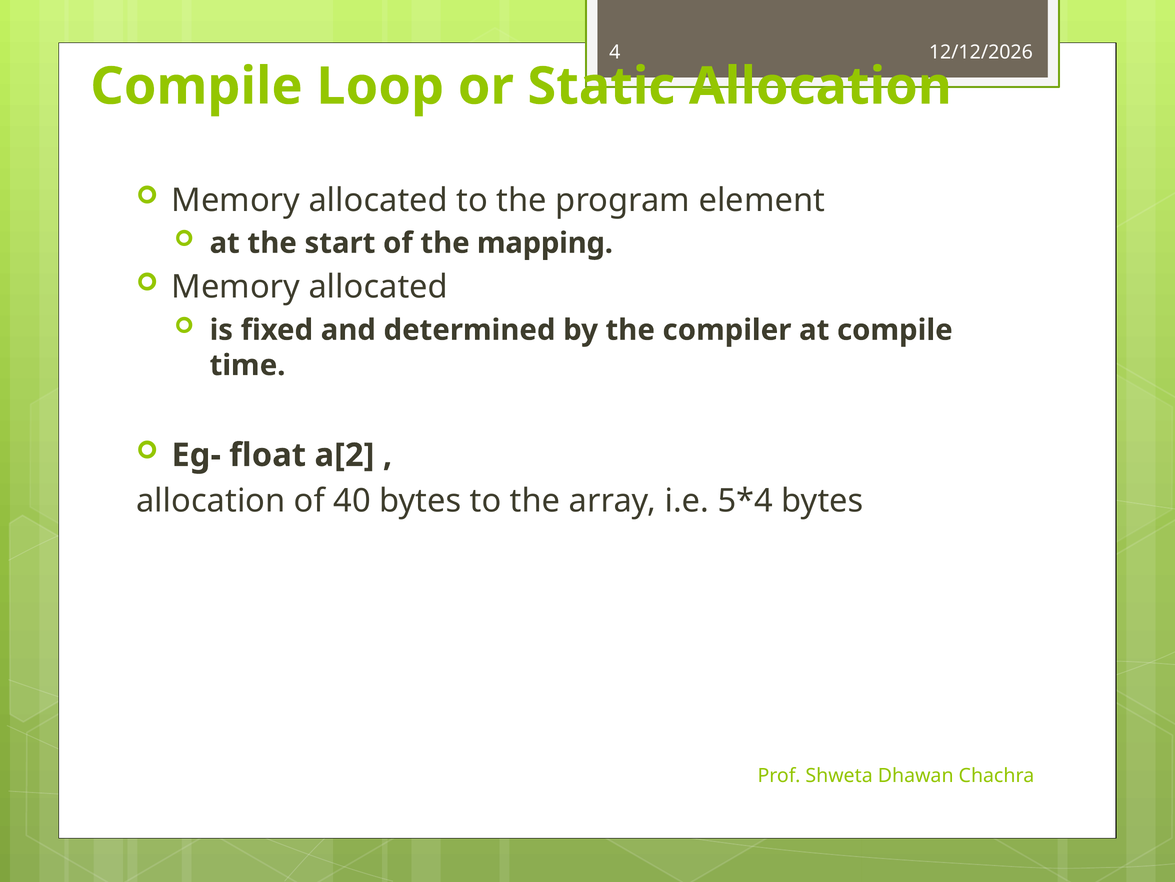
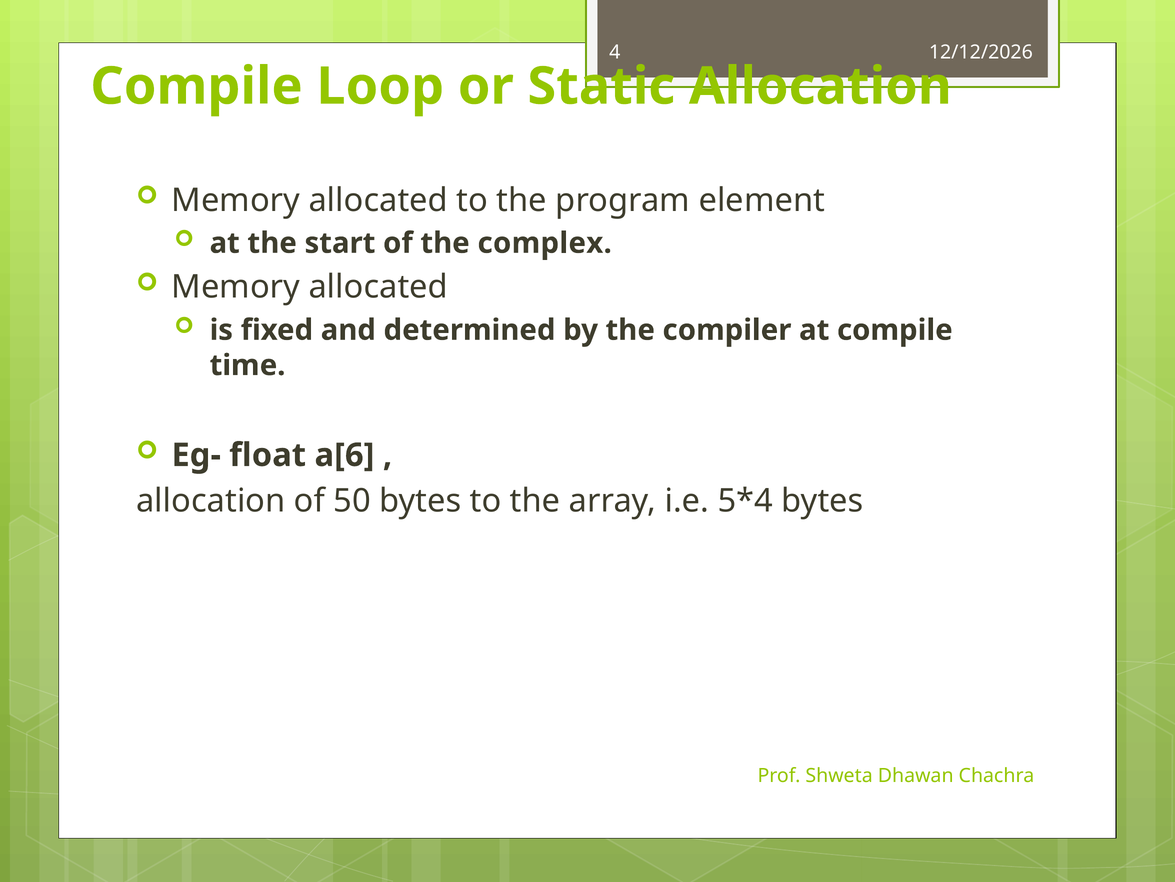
mapping: mapping -> complex
a[2: a[2 -> a[6
40: 40 -> 50
